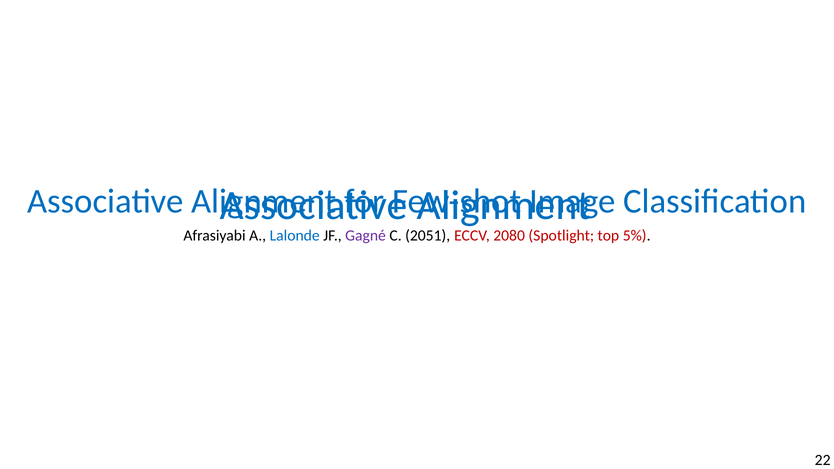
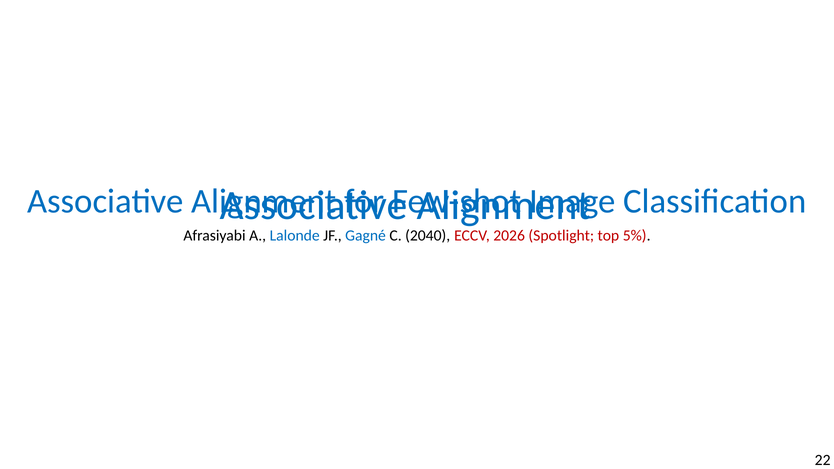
Gagné colour: purple -> blue
2051: 2051 -> 2040
2080: 2080 -> 2026
